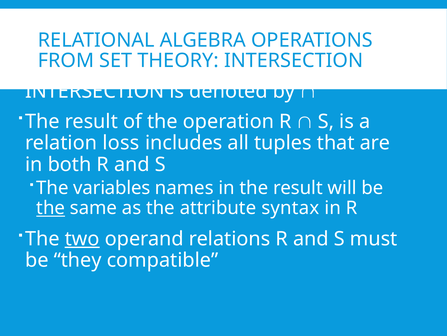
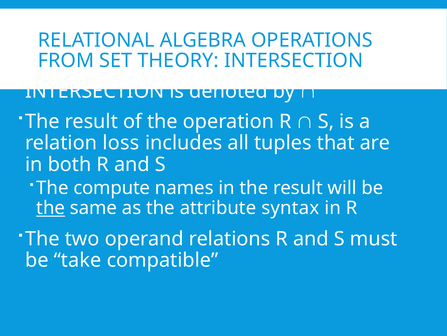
variables: variables -> compute
two underline: present -> none
they: they -> take
